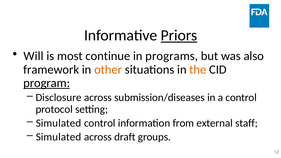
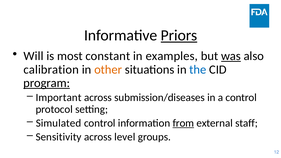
continue: continue -> constant
programs: programs -> examples
was underline: none -> present
framework: framework -> calibration
the colour: orange -> blue
Disclosure: Disclosure -> Important
from underline: none -> present
Simulated at (59, 137): Simulated -> Sensitivity
draft: draft -> level
